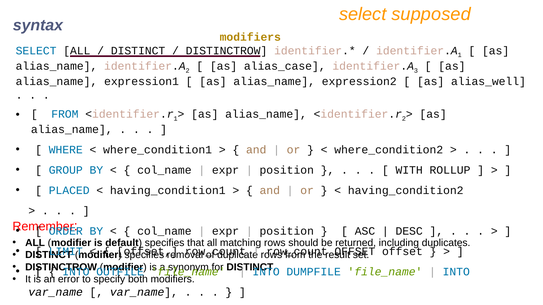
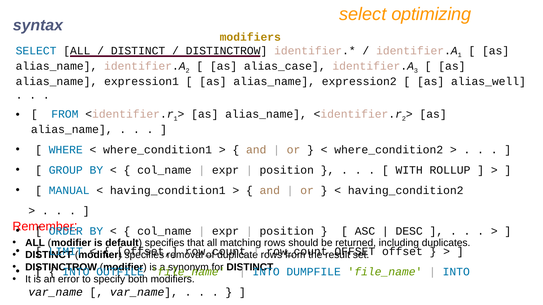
supposed: supposed -> optimizing
PLACED: PLACED -> MANUAL
